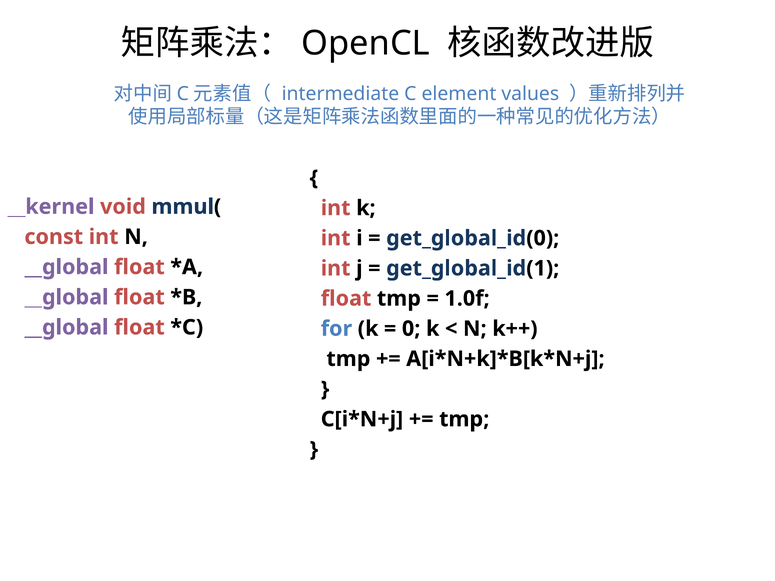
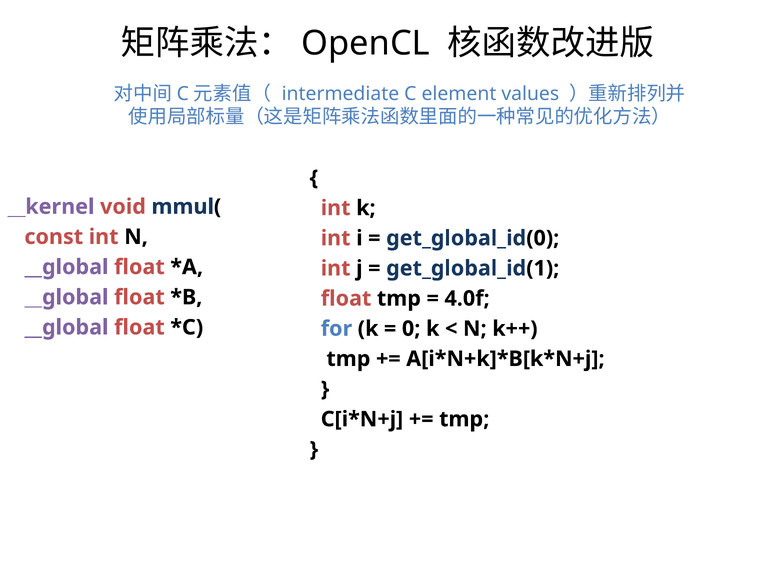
1.0f: 1.0f -> 4.0f
